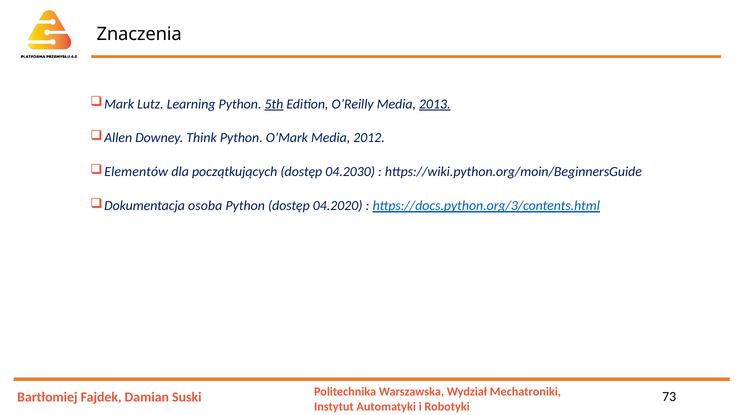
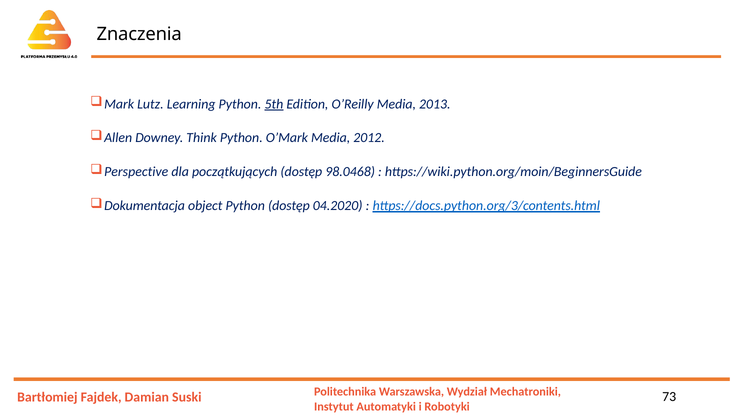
2013 underline: present -> none
Elementów: Elementów -> Perspective
04.2030: 04.2030 -> 98.0468
osoba: osoba -> object
